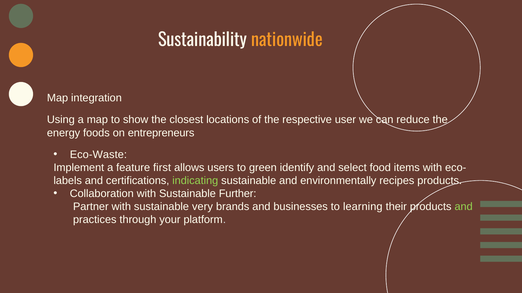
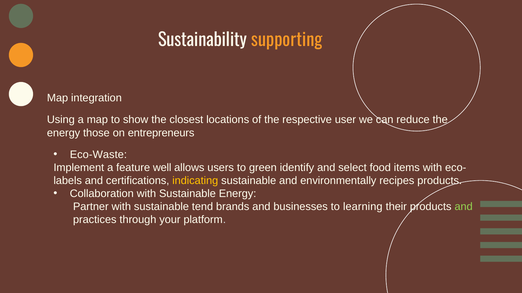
nationwide: nationwide -> supporting
foods: foods -> those
first: first -> well
indicating colour: light green -> yellow
Sustainable Further: Further -> Energy
very: very -> tend
